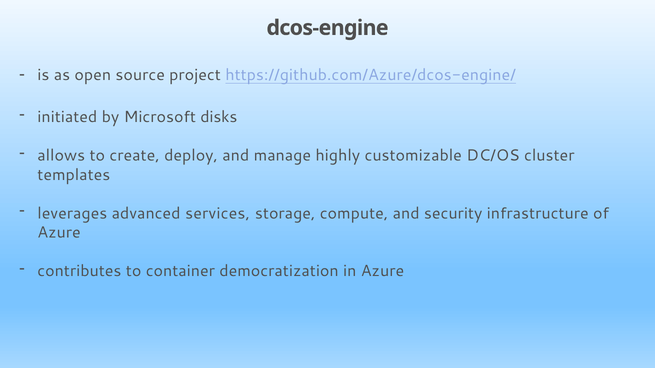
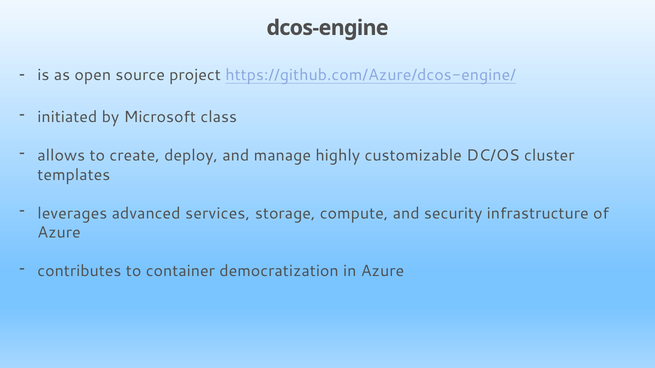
disks: disks -> class
